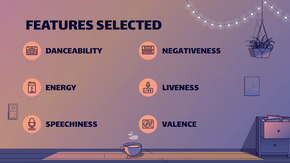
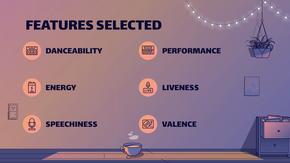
NEGATIVENESS: NEGATIVENESS -> PERFORMANCE
